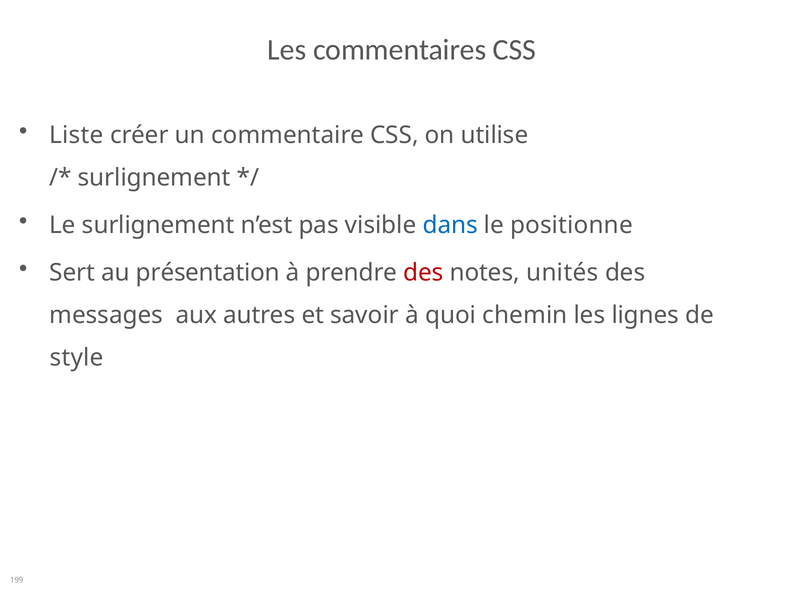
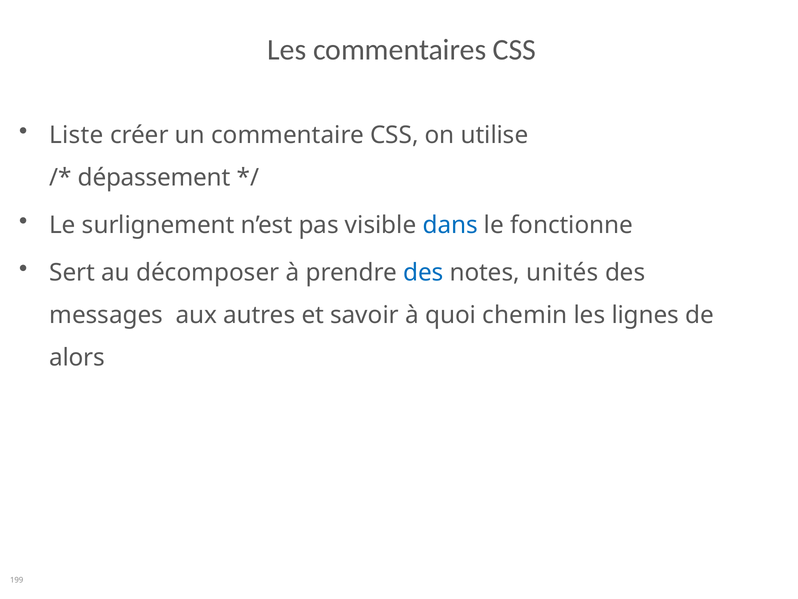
surlignement at (154, 178): surlignement -> dépassement
positionne: positionne -> fonctionne
présentation: présentation -> décomposer
des at (423, 273) colour: red -> blue
style: style -> alors
